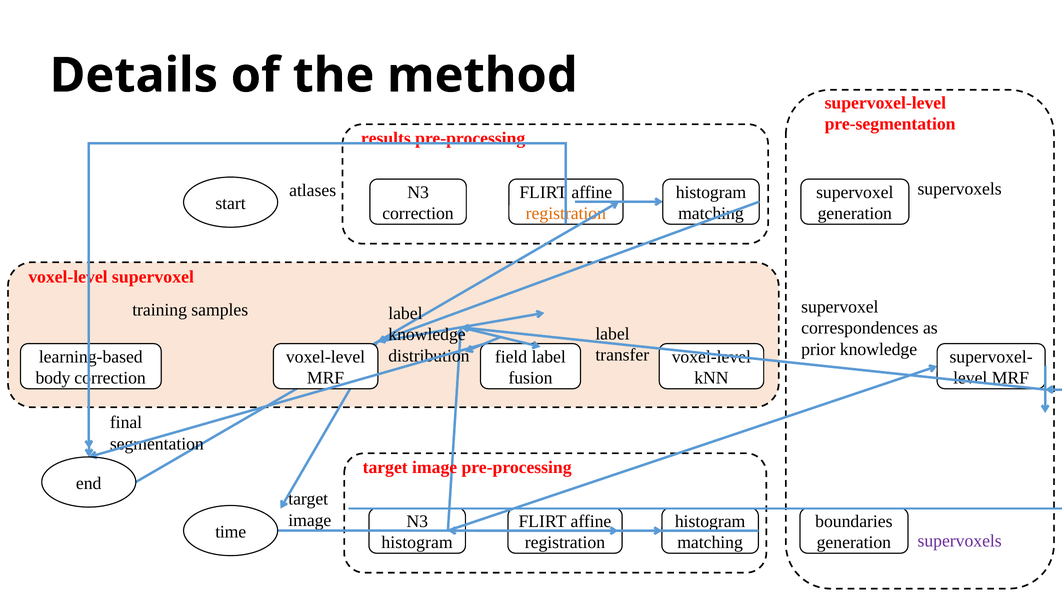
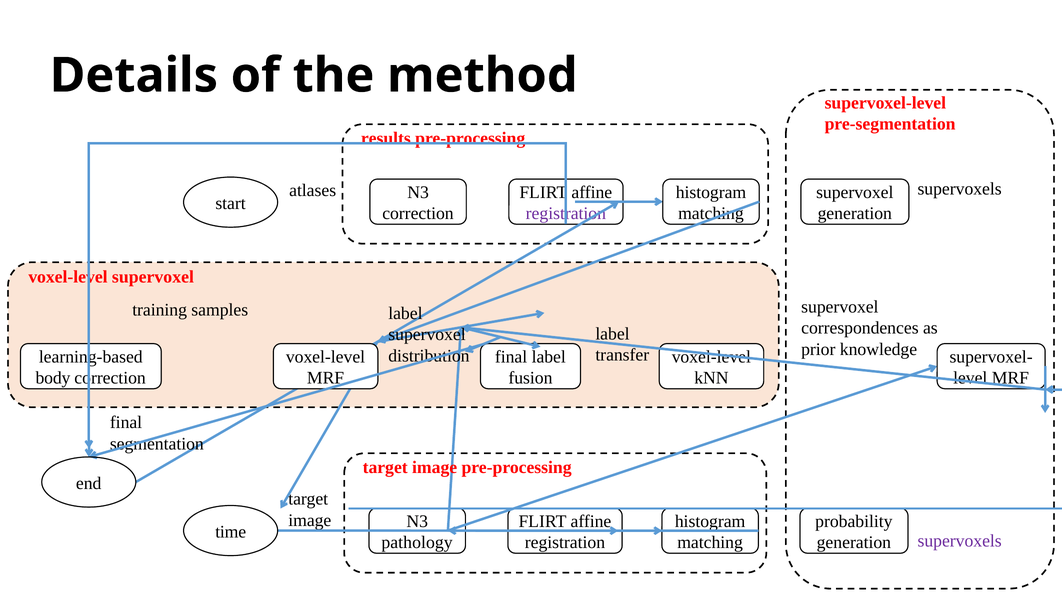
registration at (566, 214) colour: orange -> purple
knowledge at (427, 335): knowledge -> supervoxel
field at (511, 357): field -> final
boundaries: boundaries -> probability
histogram at (417, 543): histogram -> pathology
